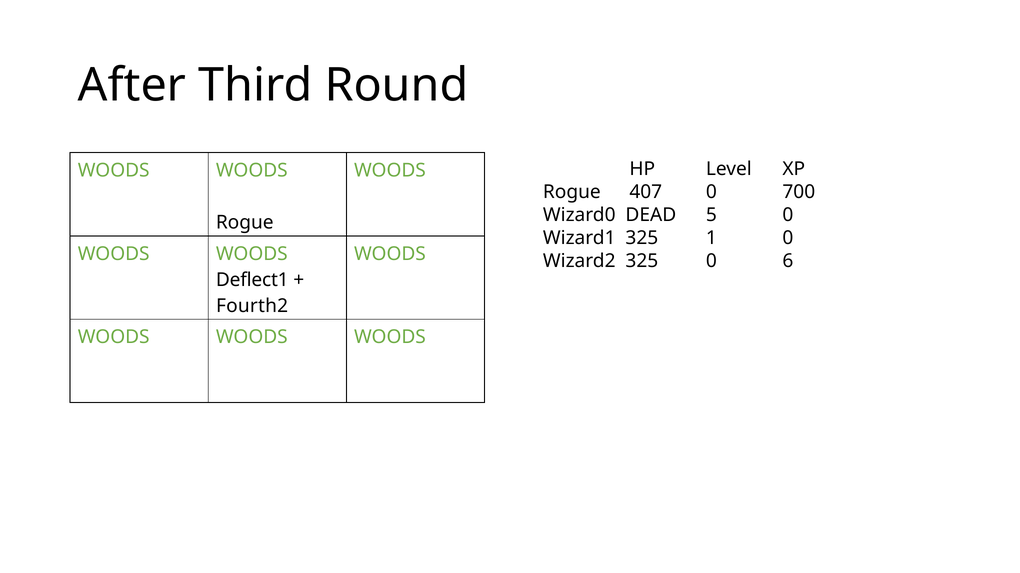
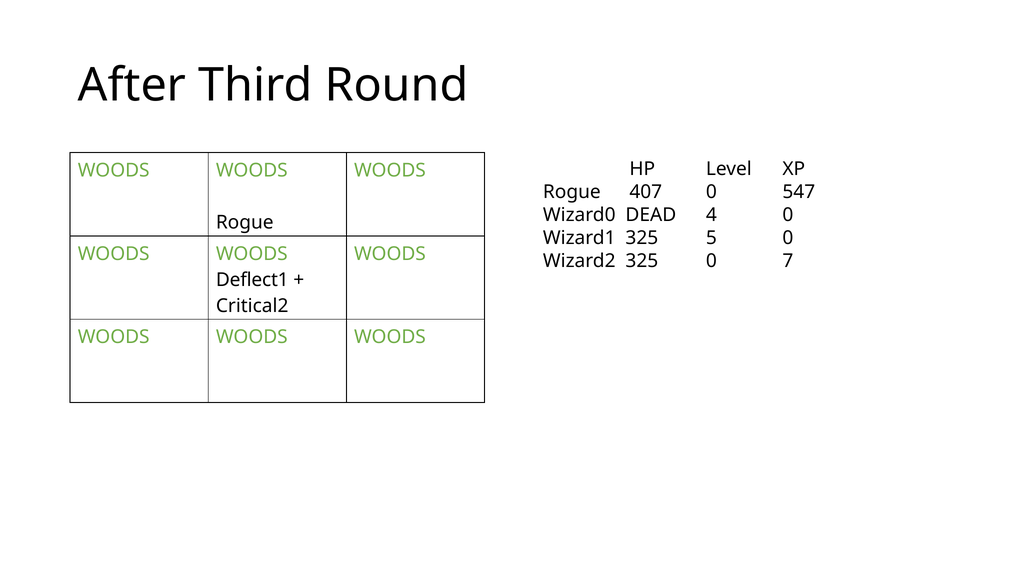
700: 700 -> 547
5: 5 -> 4
1: 1 -> 5
6: 6 -> 7
Fourth2: Fourth2 -> Critical2
